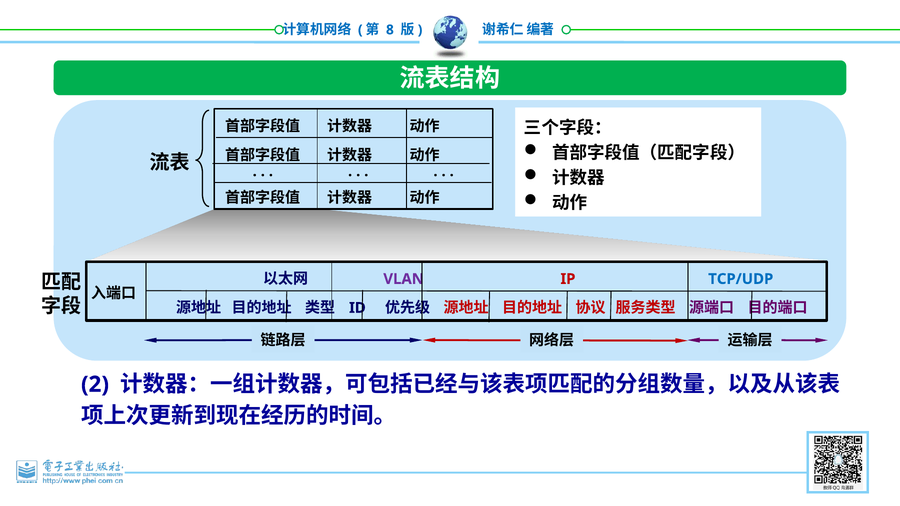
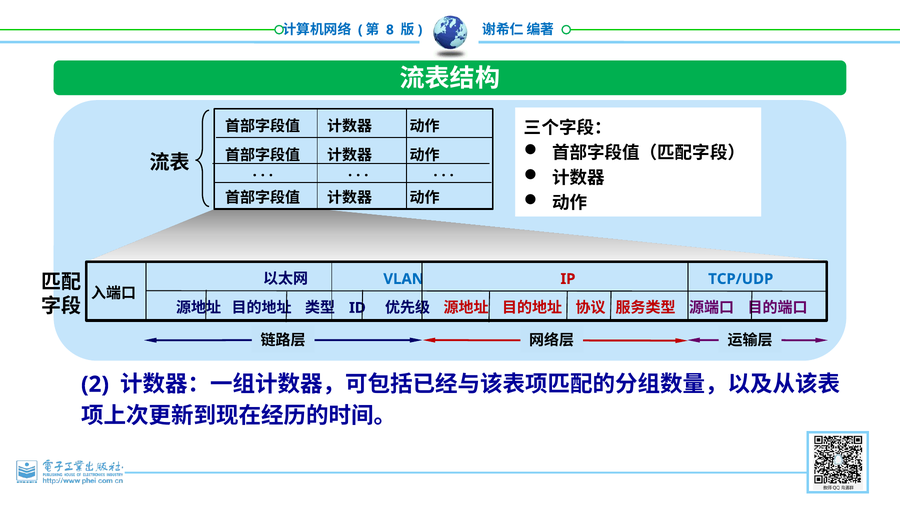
VLAN colour: purple -> blue
